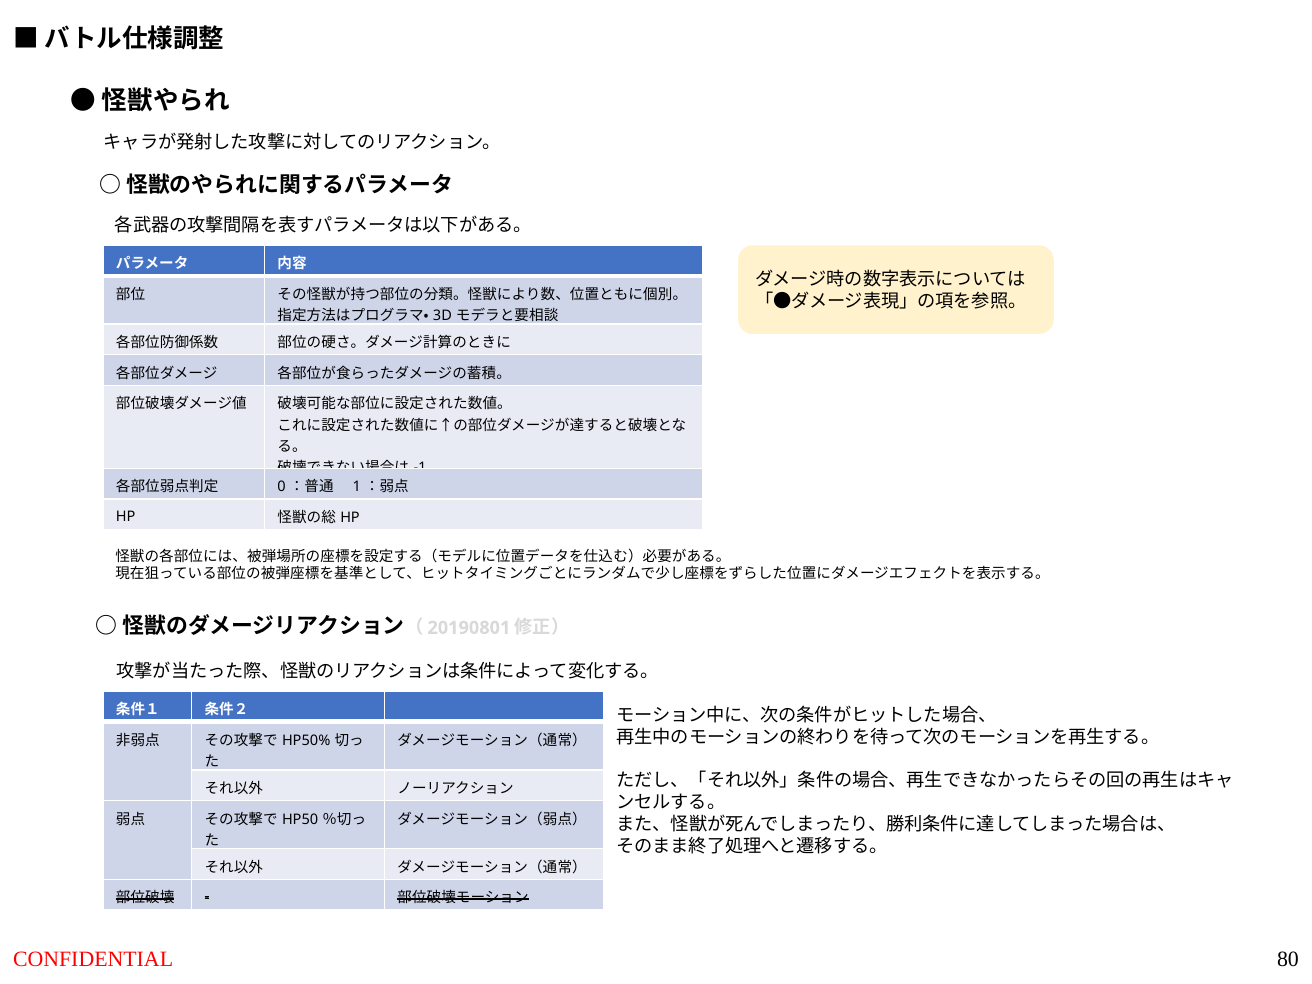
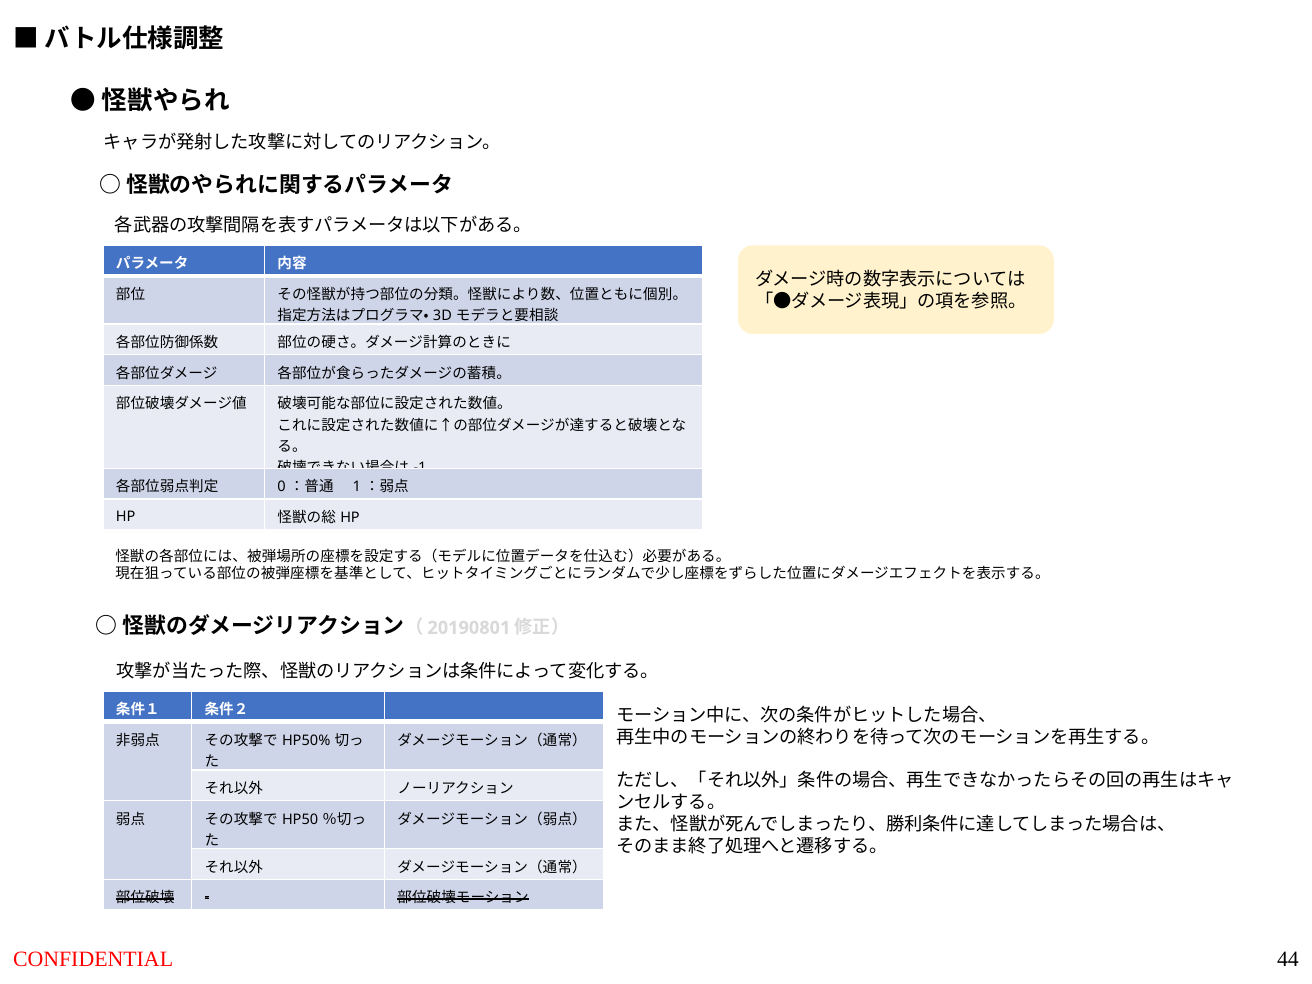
80: 80 -> 44
